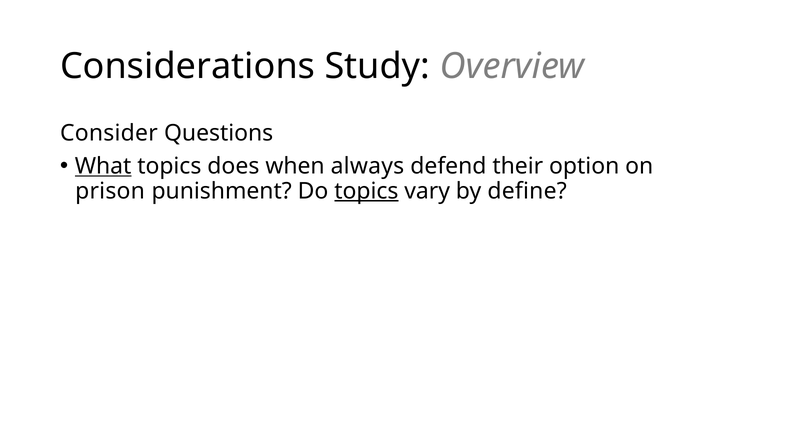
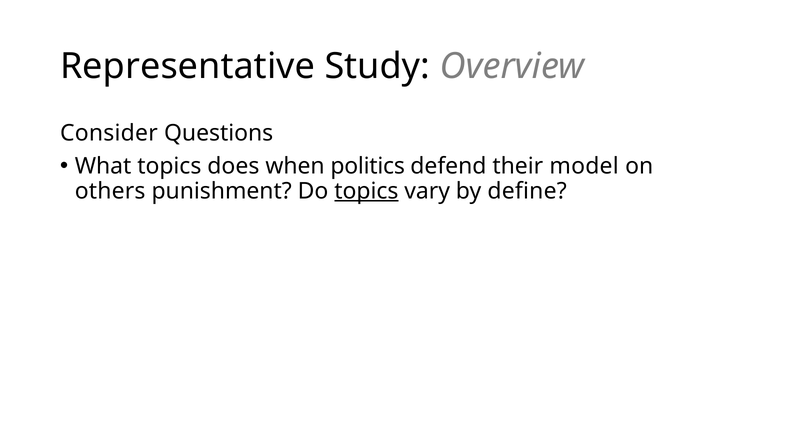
Considerations: Considerations -> Representative
What underline: present -> none
always: always -> politics
option: option -> model
prison: prison -> others
